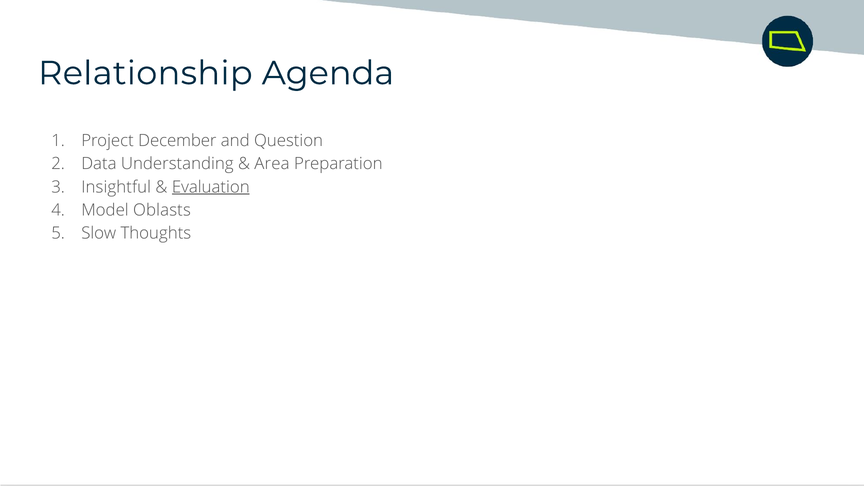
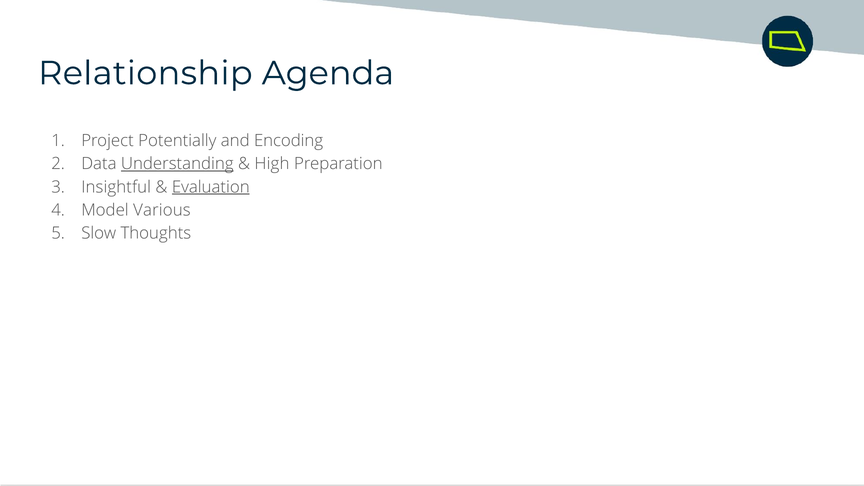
December: December -> Potentially
Question: Question -> Encoding
Understanding underline: none -> present
Area: Area -> High
Oblasts: Oblasts -> Various
